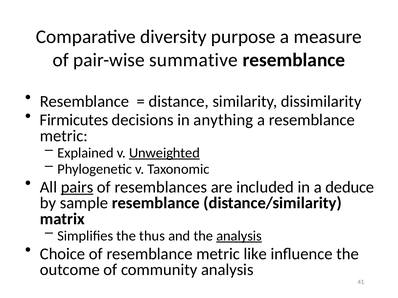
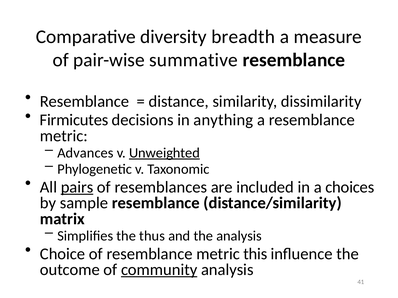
purpose: purpose -> breadth
Explained: Explained -> Advances
deduce: deduce -> choices
analysis at (239, 236) underline: present -> none
like: like -> this
community underline: none -> present
